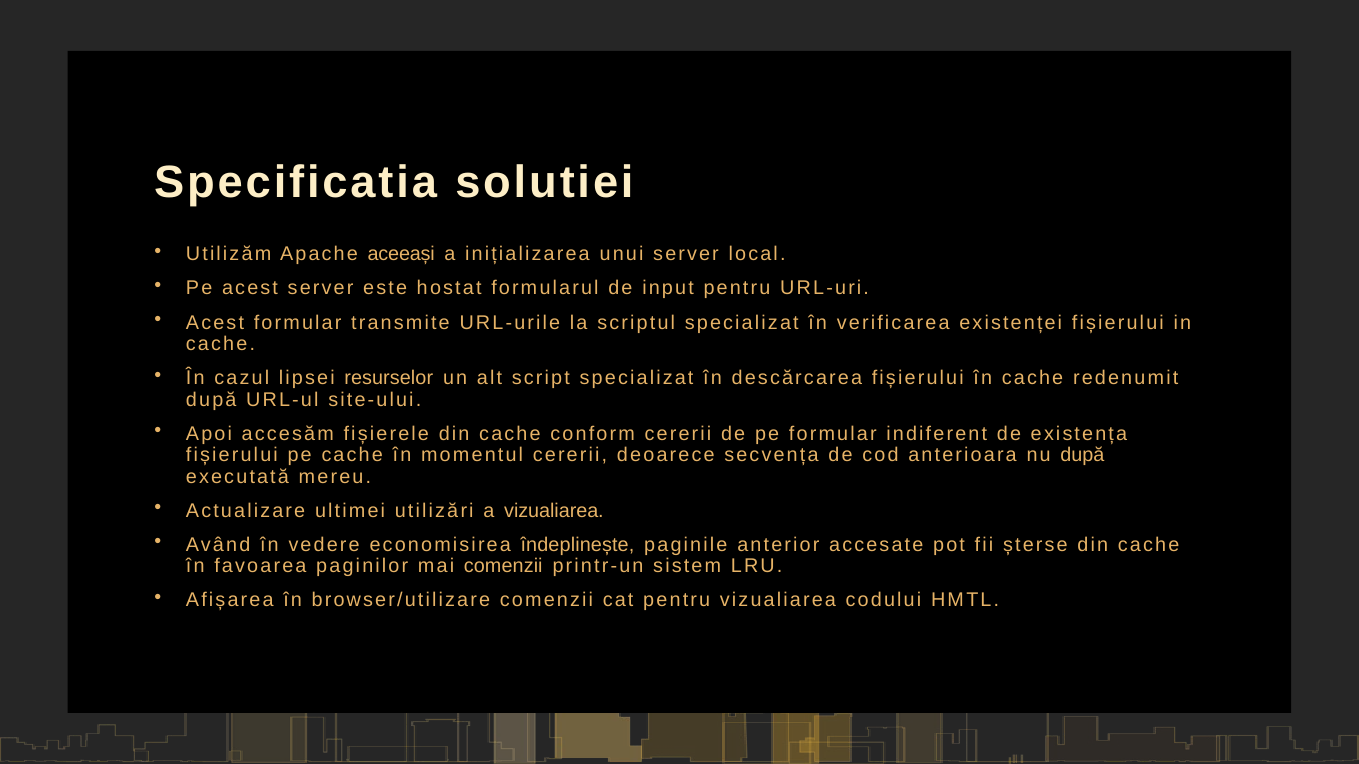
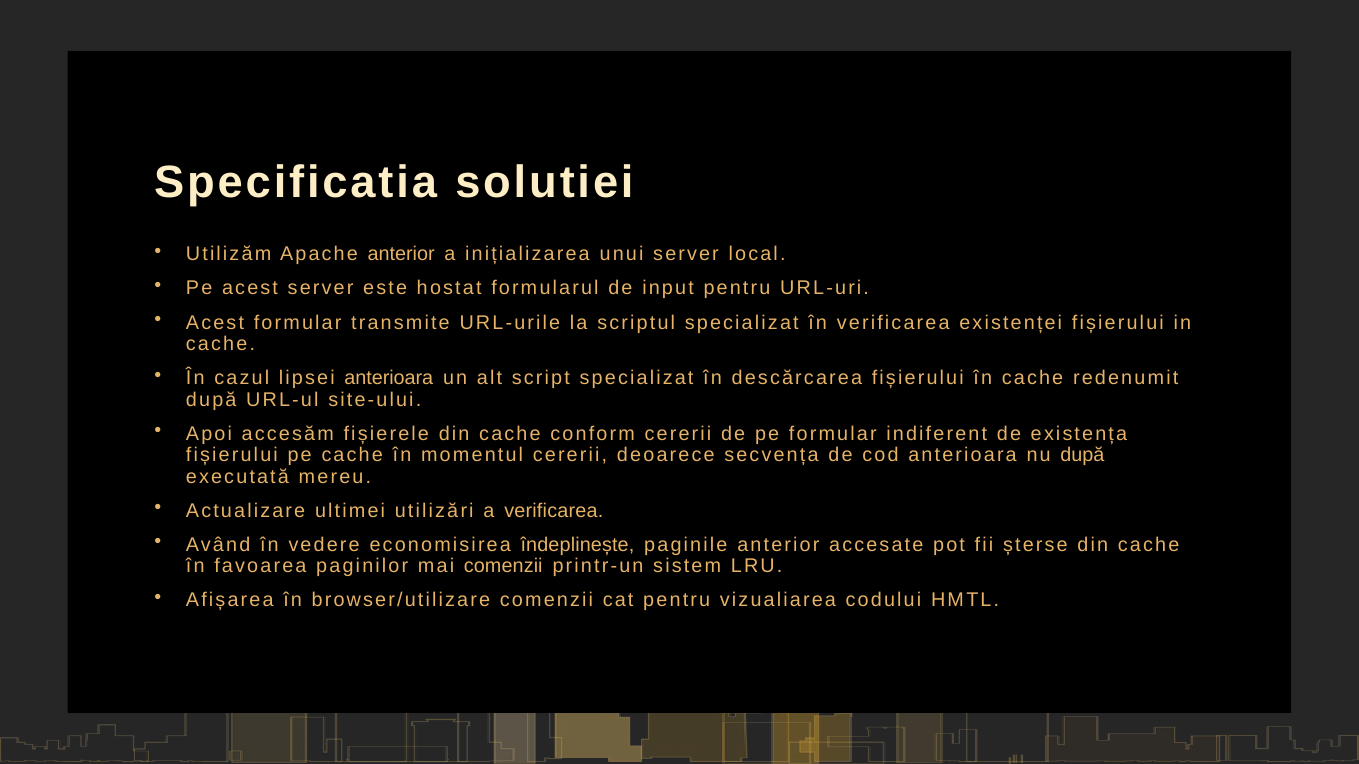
Apache aceeași: aceeași -> anterior
lipsei resurselor: resurselor -> anterioara
a vizualiarea: vizualiarea -> verificarea
